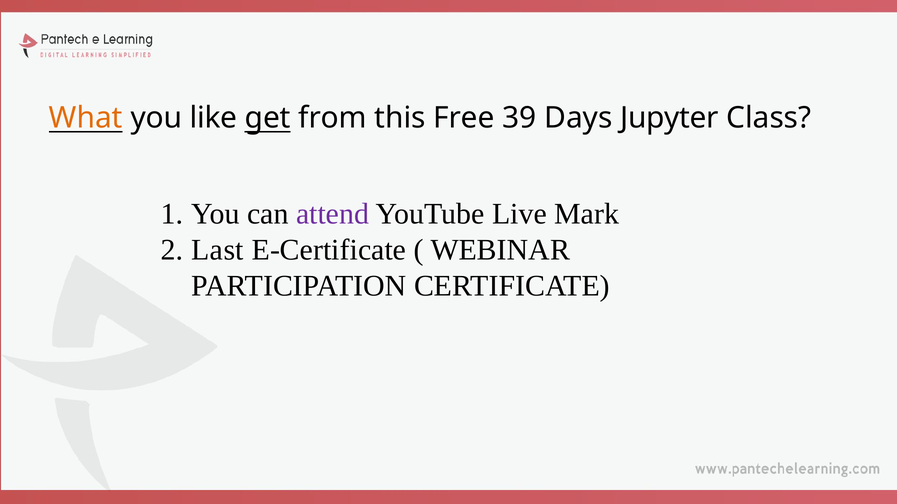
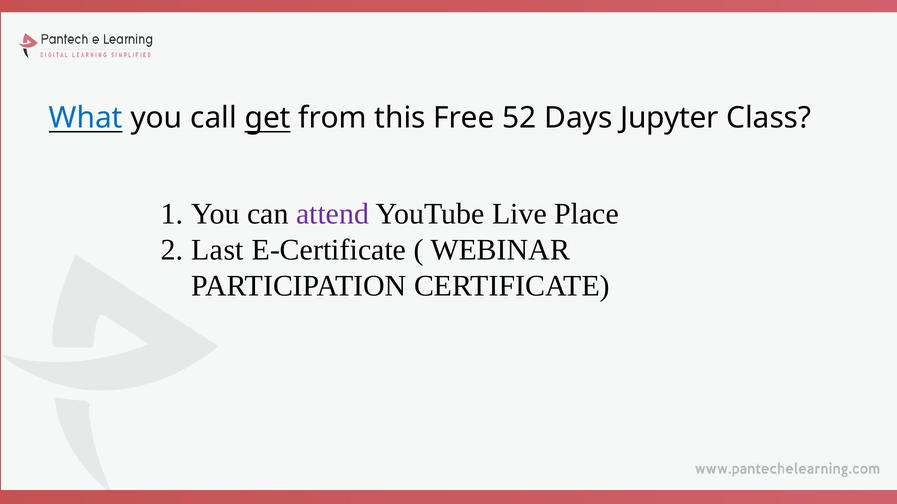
What colour: orange -> blue
like: like -> call
39: 39 -> 52
Mark: Mark -> Place
